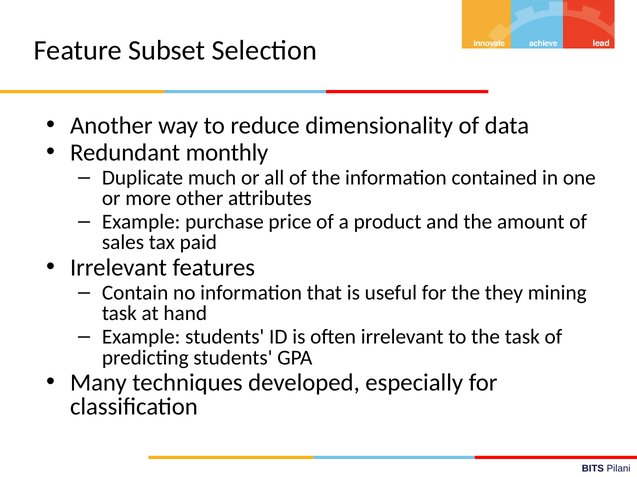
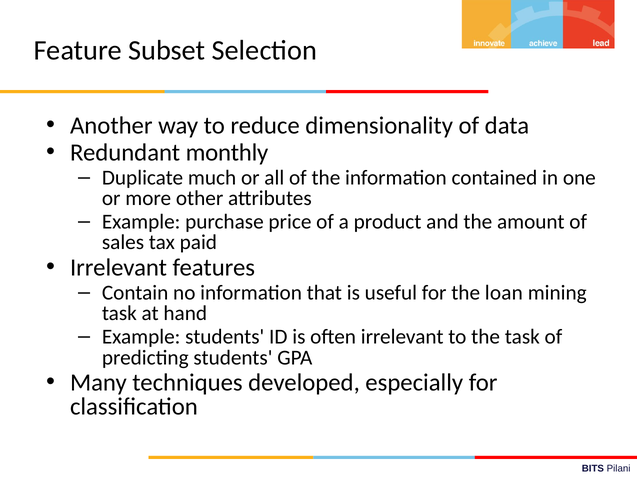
they: they -> loan
